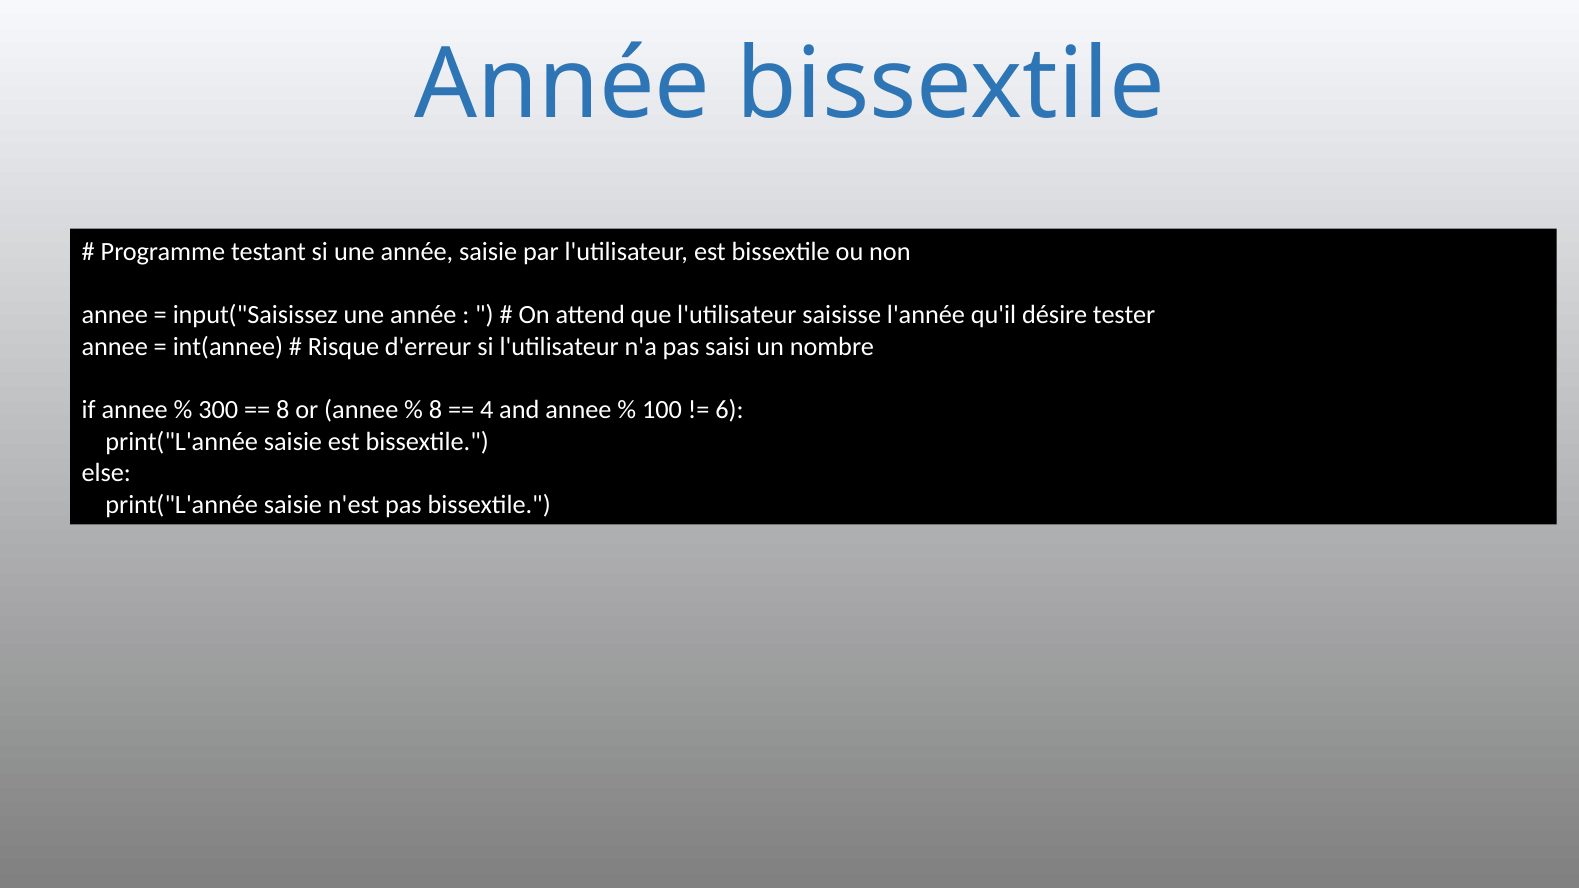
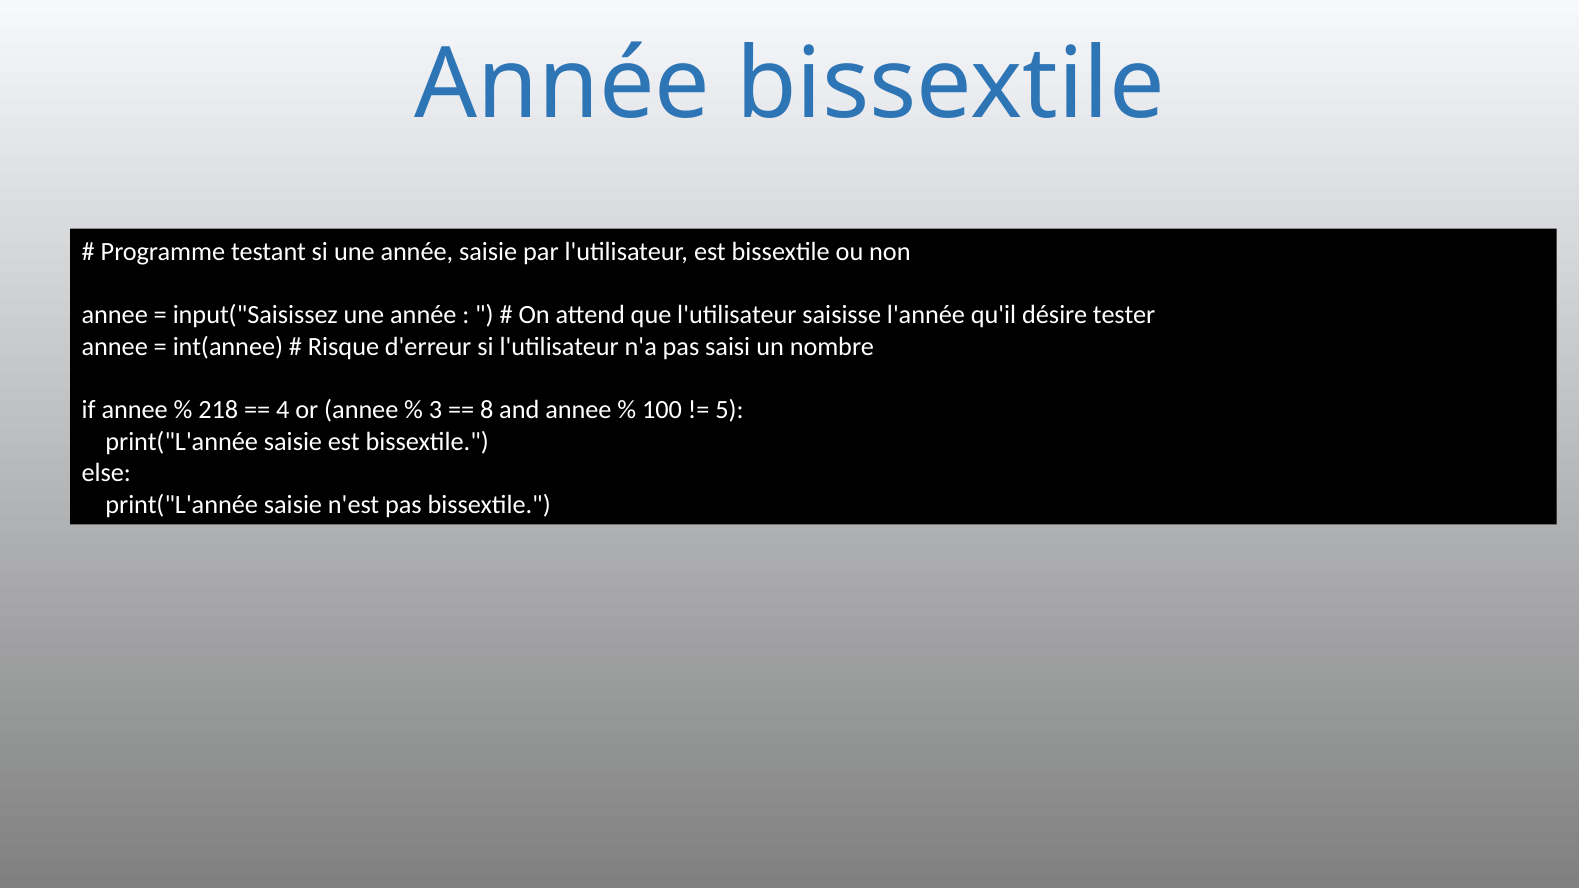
300: 300 -> 218
8 at (283, 410): 8 -> 4
8 at (436, 410): 8 -> 3
4: 4 -> 8
6: 6 -> 5
